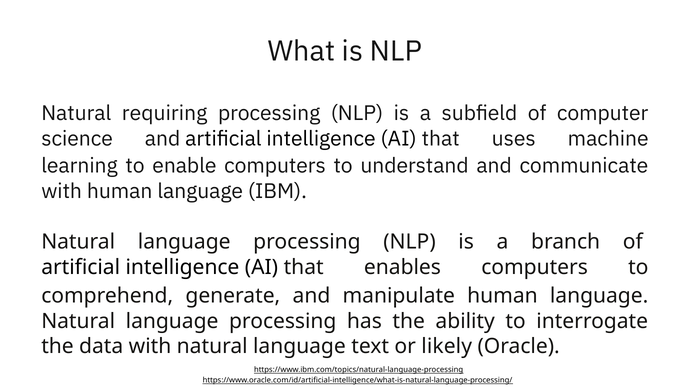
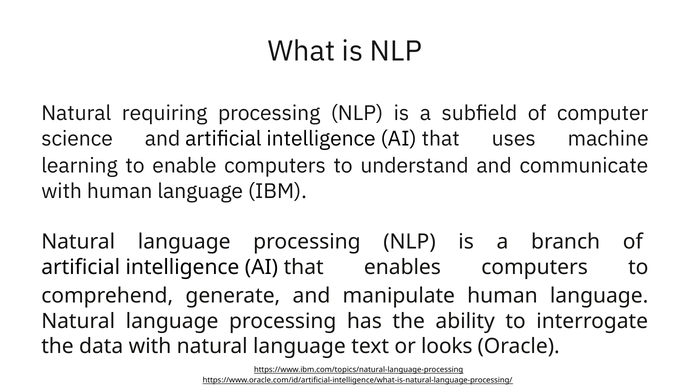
likely: likely -> looks
